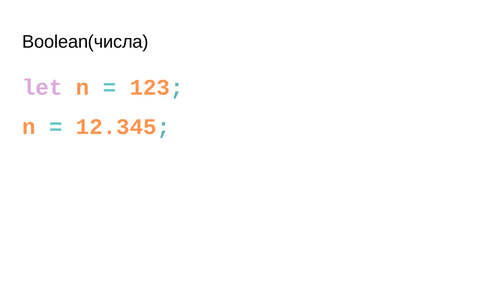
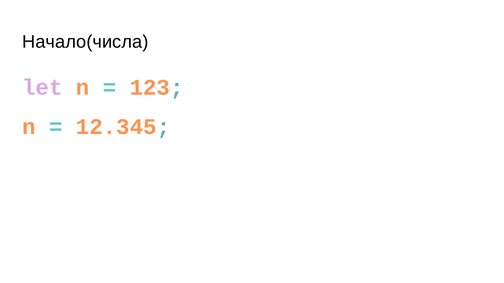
Boolean(числа: Boolean(числа -> Начало(числа
